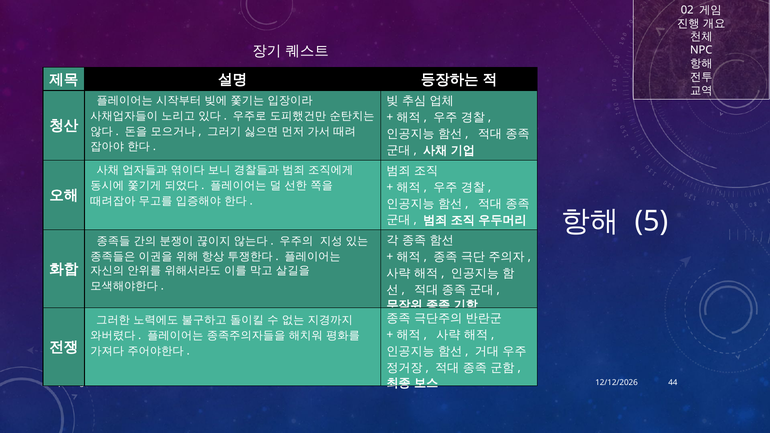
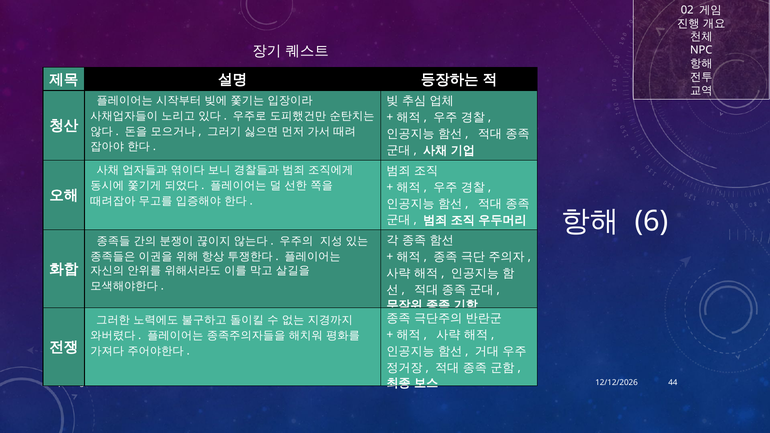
5: 5 -> 6
